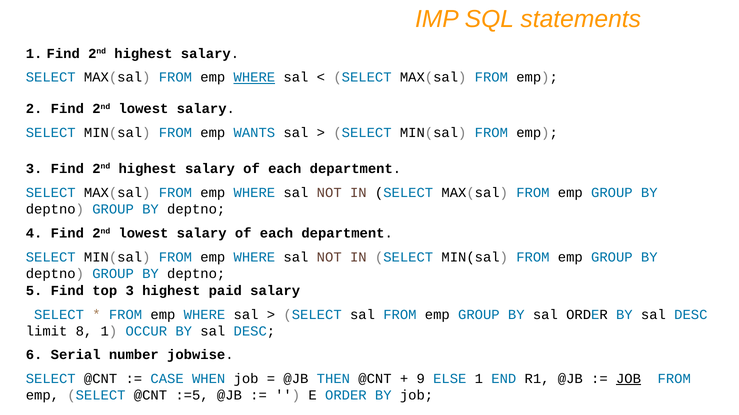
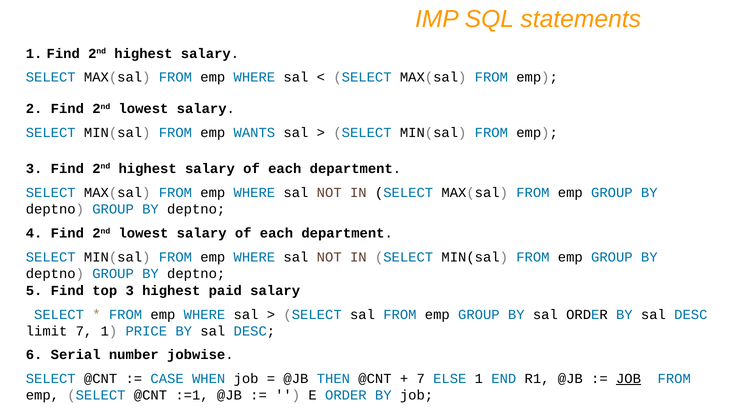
WHERE at (254, 78) underline: present -> none
limit 8: 8 -> 7
OCCUR: OCCUR -> PRICE
9 at (421, 379): 9 -> 7
:=5: :=5 -> :=1
